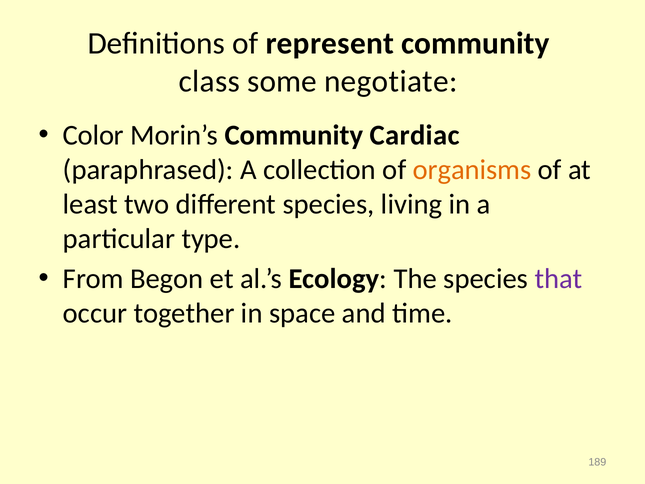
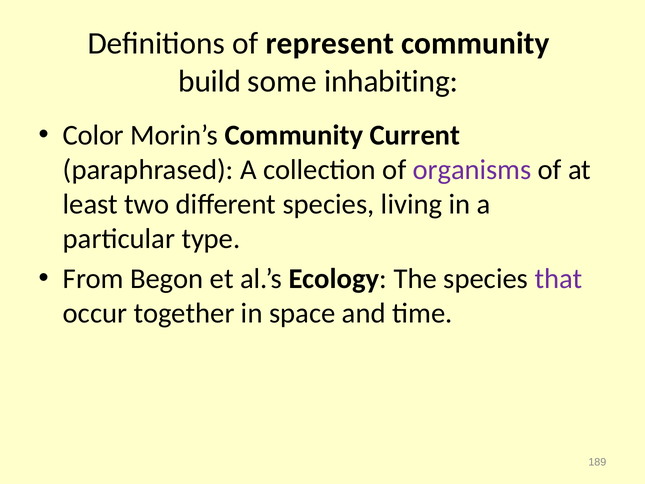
class: class -> build
negotiate: negotiate -> inhabiting
Cardiac: Cardiac -> Current
organisms colour: orange -> purple
